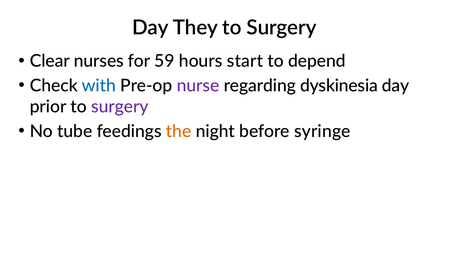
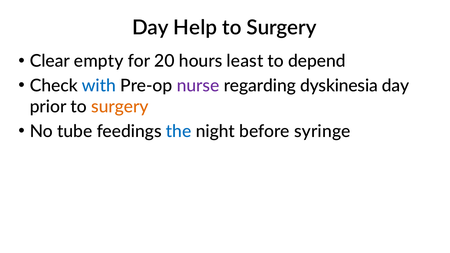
They: They -> Help
nurses: nurses -> empty
59: 59 -> 20
start: start -> least
surgery at (120, 107) colour: purple -> orange
the colour: orange -> blue
